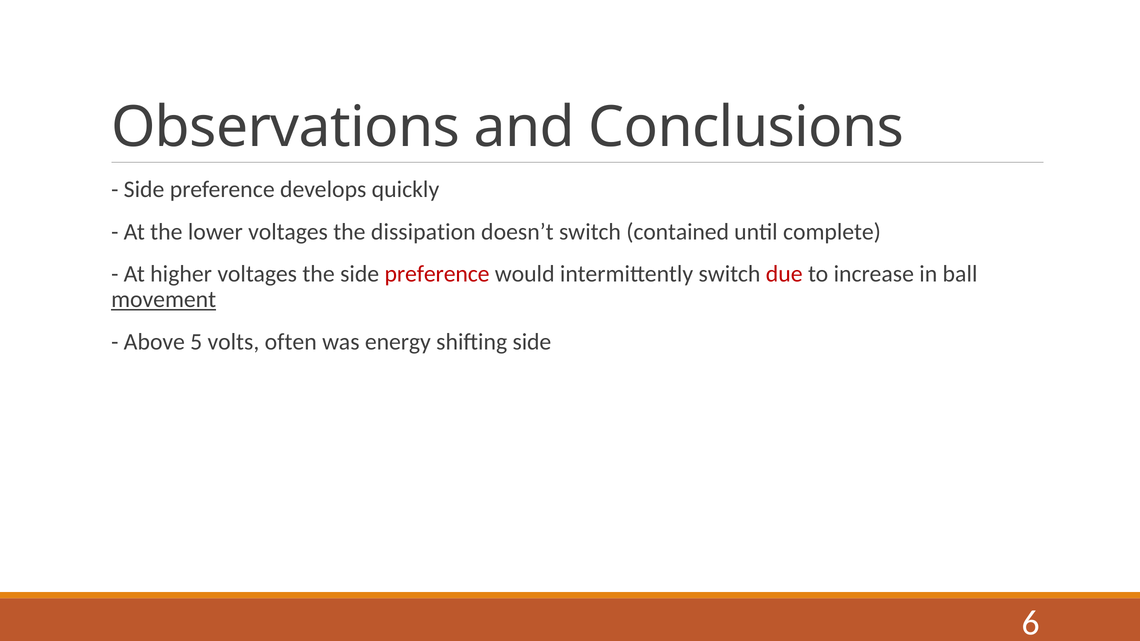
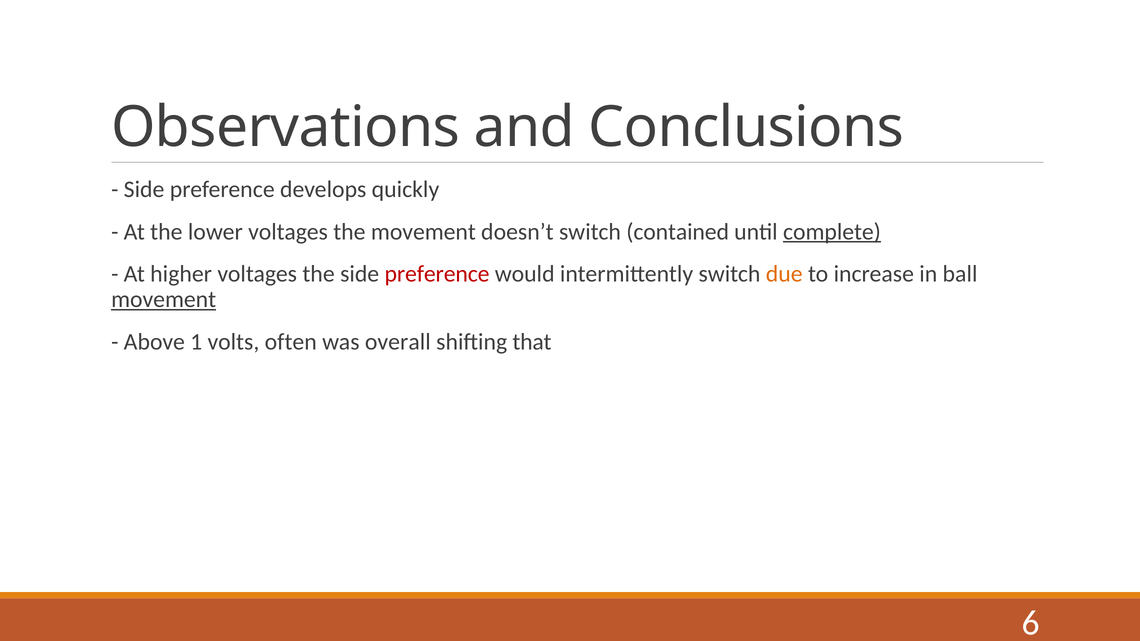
the dissipation: dissipation -> movement
complete underline: none -> present
due colour: red -> orange
5: 5 -> 1
energy: energy -> overall
shifting side: side -> that
